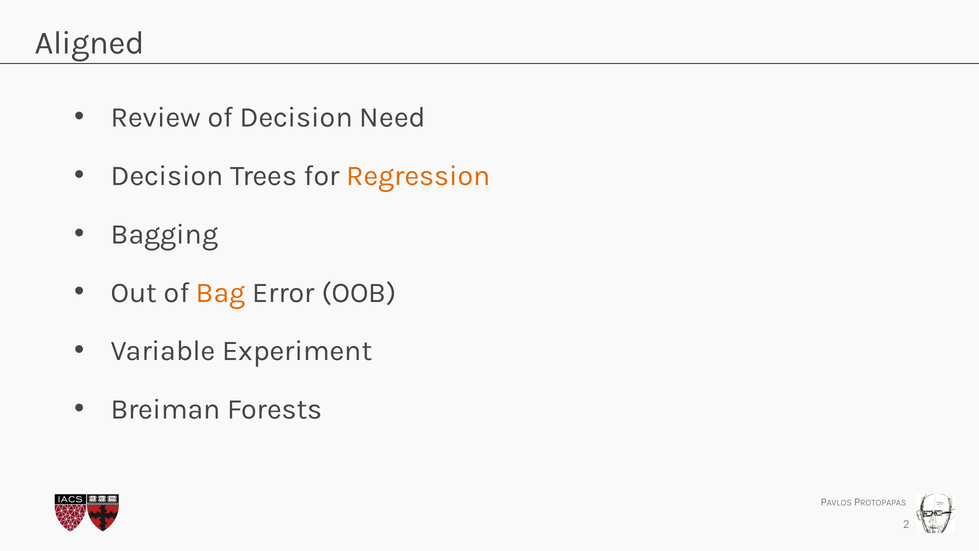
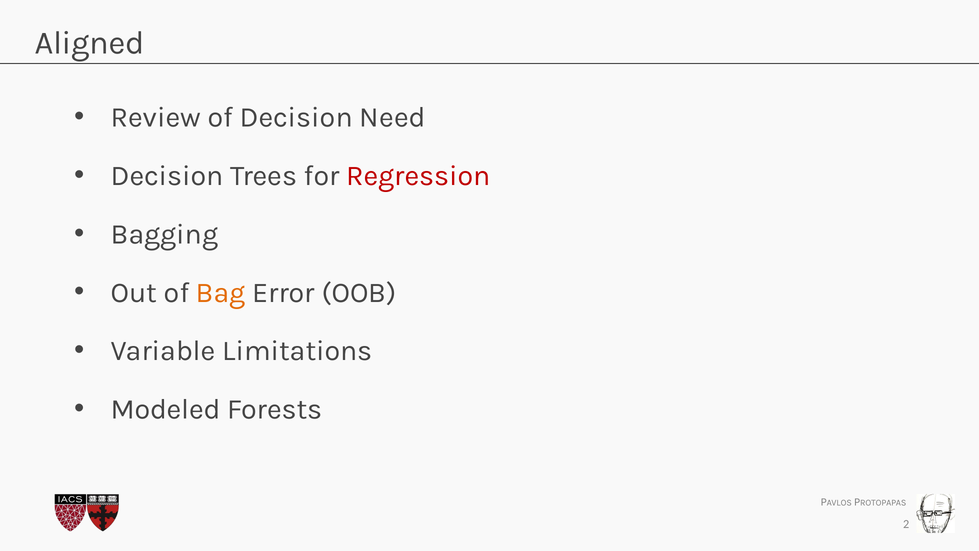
Regression colour: orange -> red
Experiment: Experiment -> Limitations
Breiman: Breiman -> Modeled
